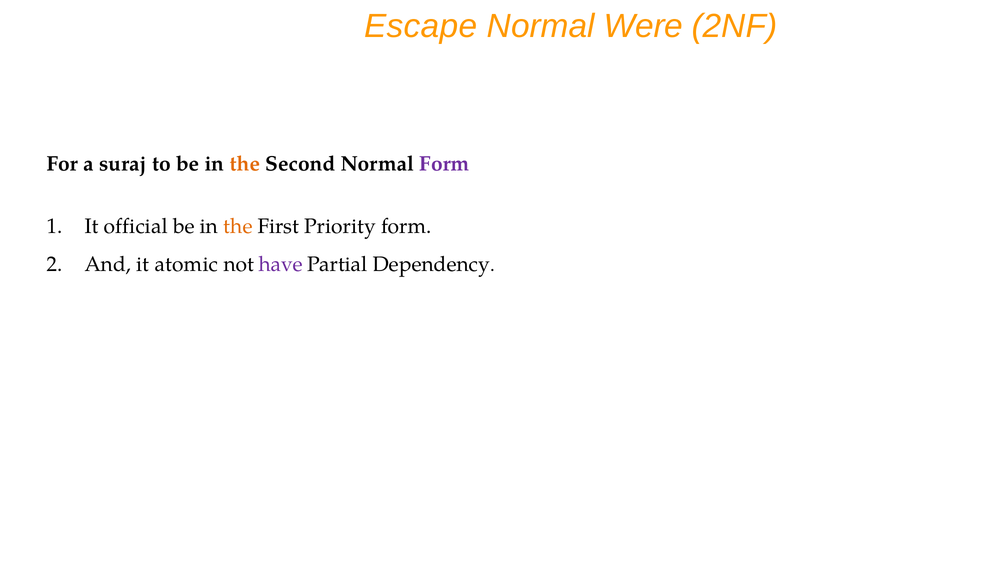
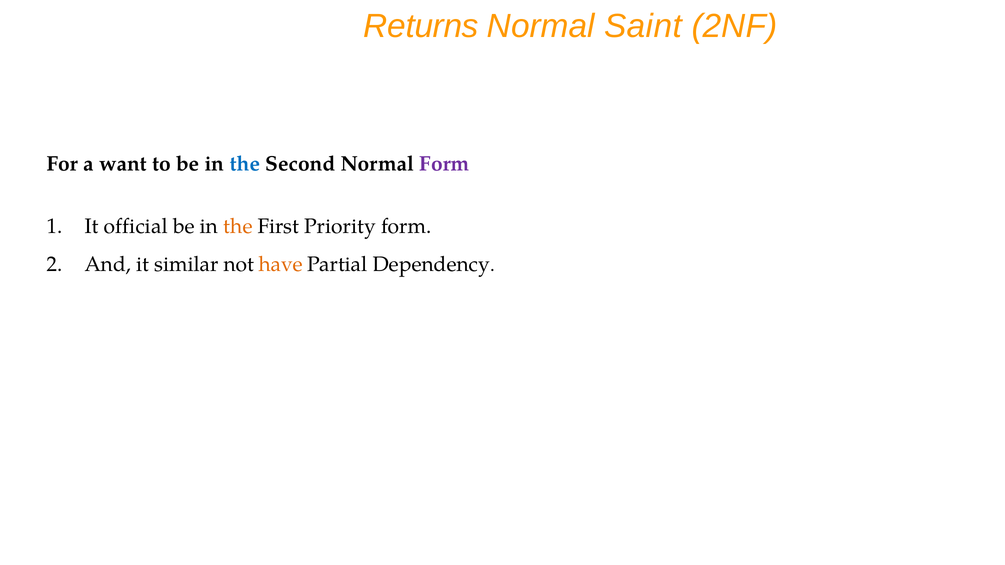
Escape: Escape -> Returns
Were: Were -> Saint
suraj: suraj -> want
the at (245, 164) colour: orange -> blue
atomic: atomic -> similar
have colour: purple -> orange
